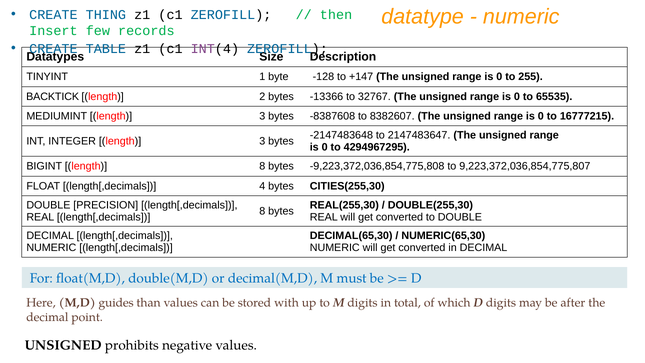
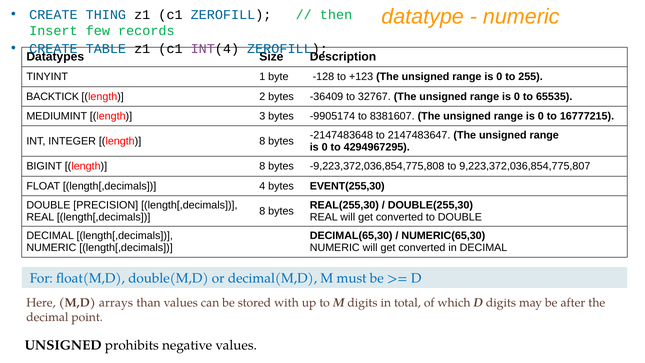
+147: +147 -> +123
-13366: -13366 -> -36409
-8387608: -8387608 -> -9905174
8382607: 8382607 -> 8381607
INTEGER length 3: 3 -> 8
CITIES(255,30: CITIES(255,30 -> EVENT(255,30
guides: guides -> arrays
